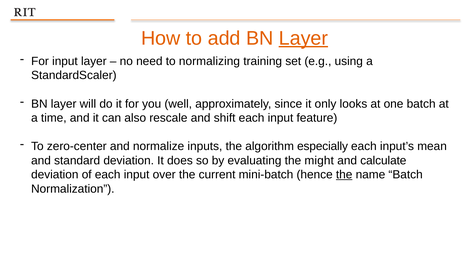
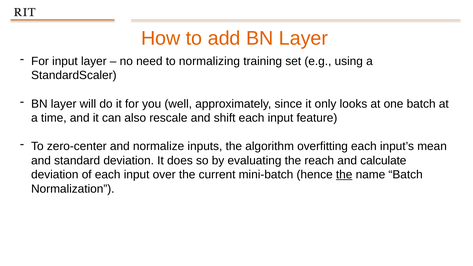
Layer at (303, 38) underline: present -> none
especially: especially -> overfitting
might: might -> reach
